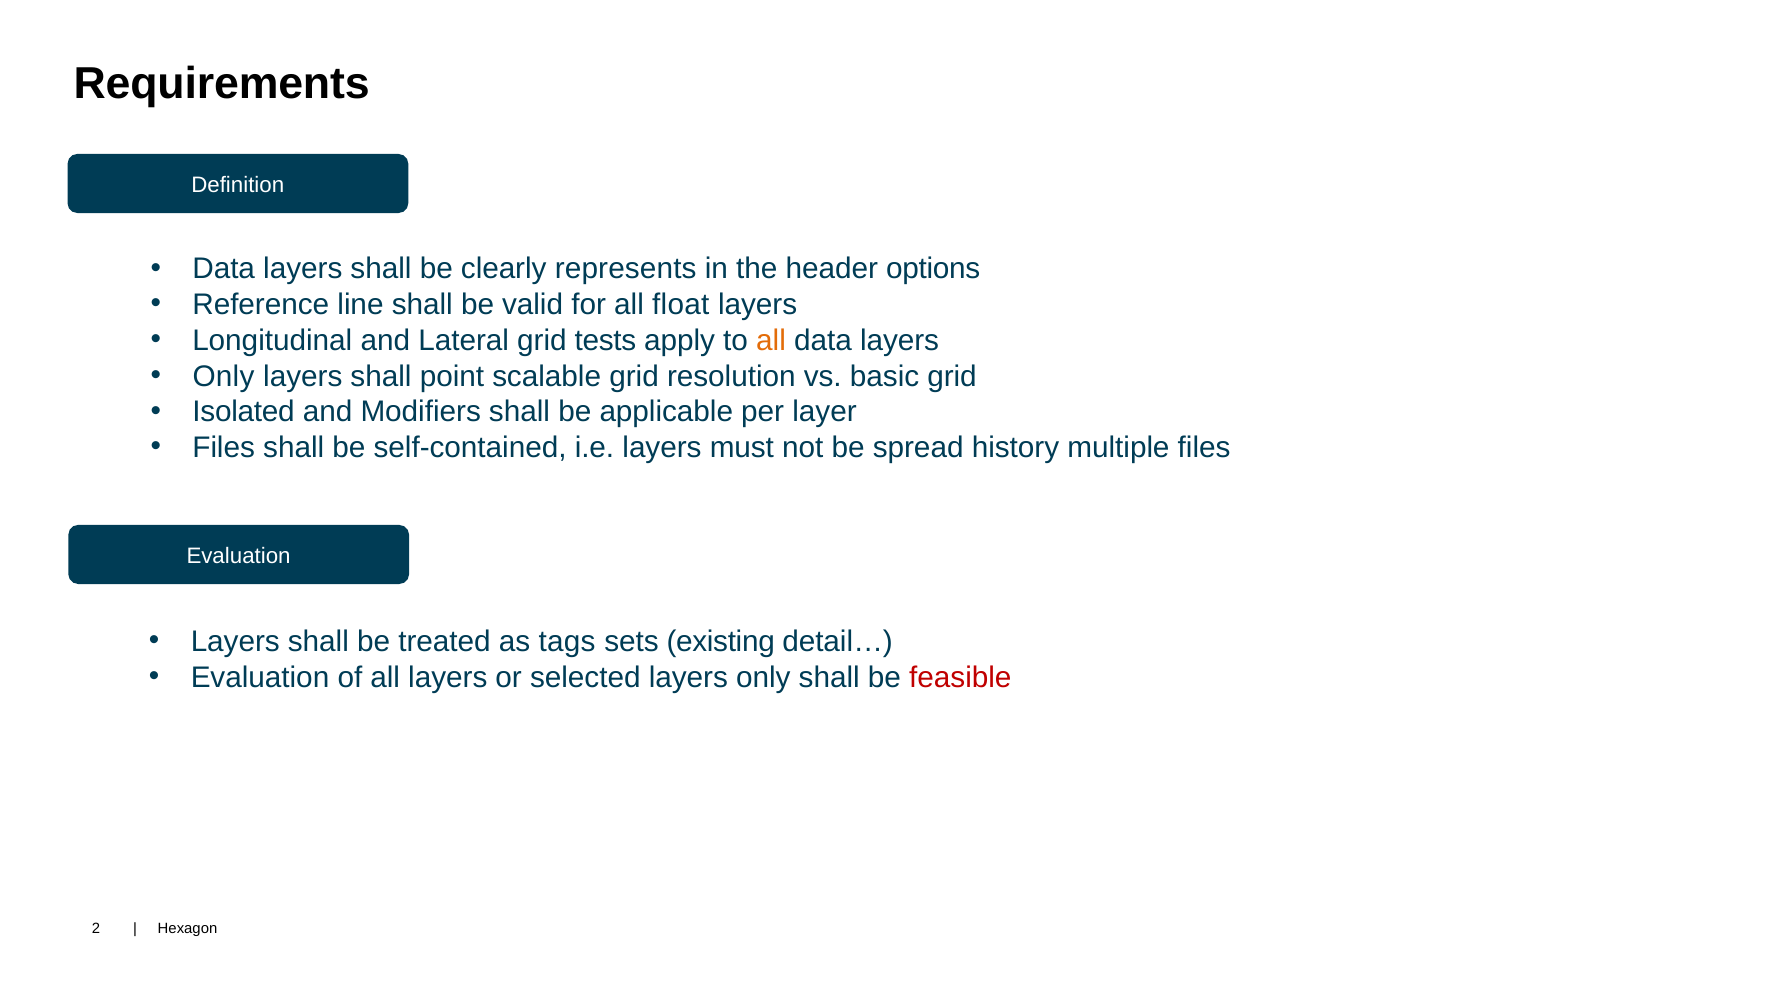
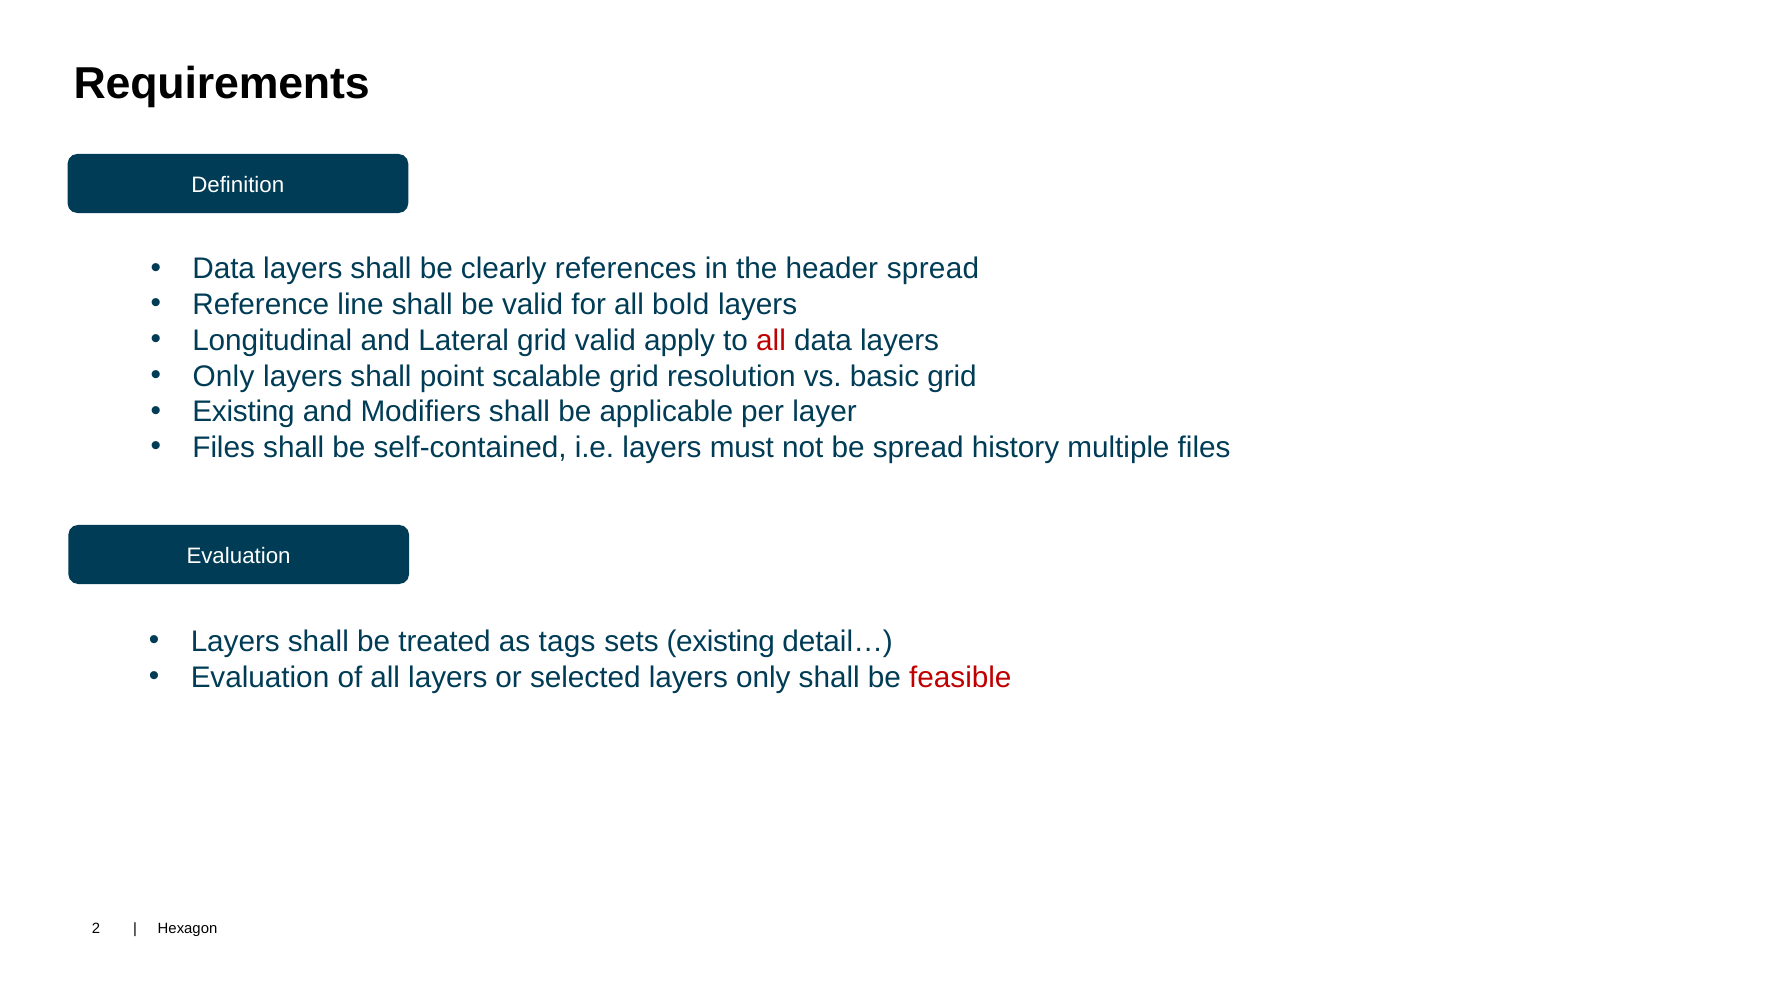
represents: represents -> references
header options: options -> spread
float: float -> bold
grid tests: tests -> valid
all at (771, 340) colour: orange -> red
Isolated at (244, 412): Isolated -> Existing
